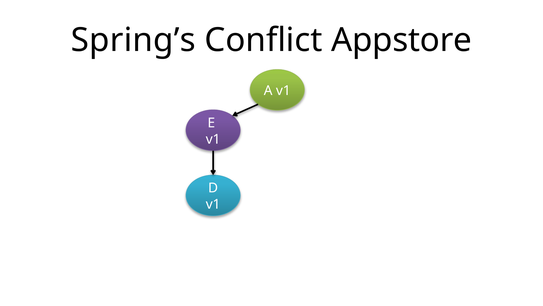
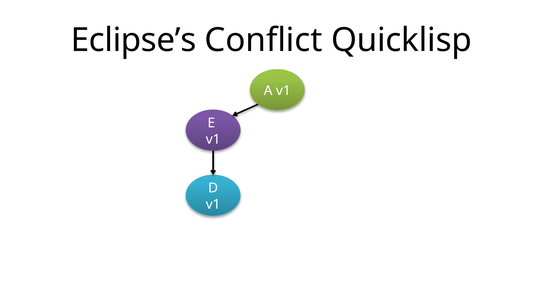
Spring’s: Spring’s -> Eclipse’s
Appstore: Appstore -> Quicklisp
